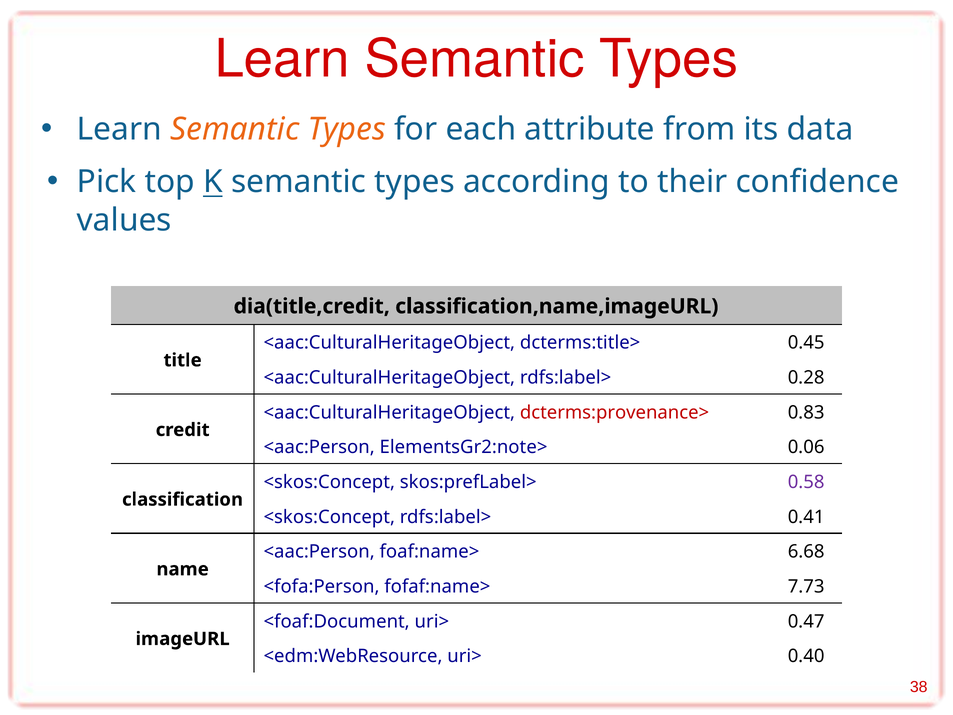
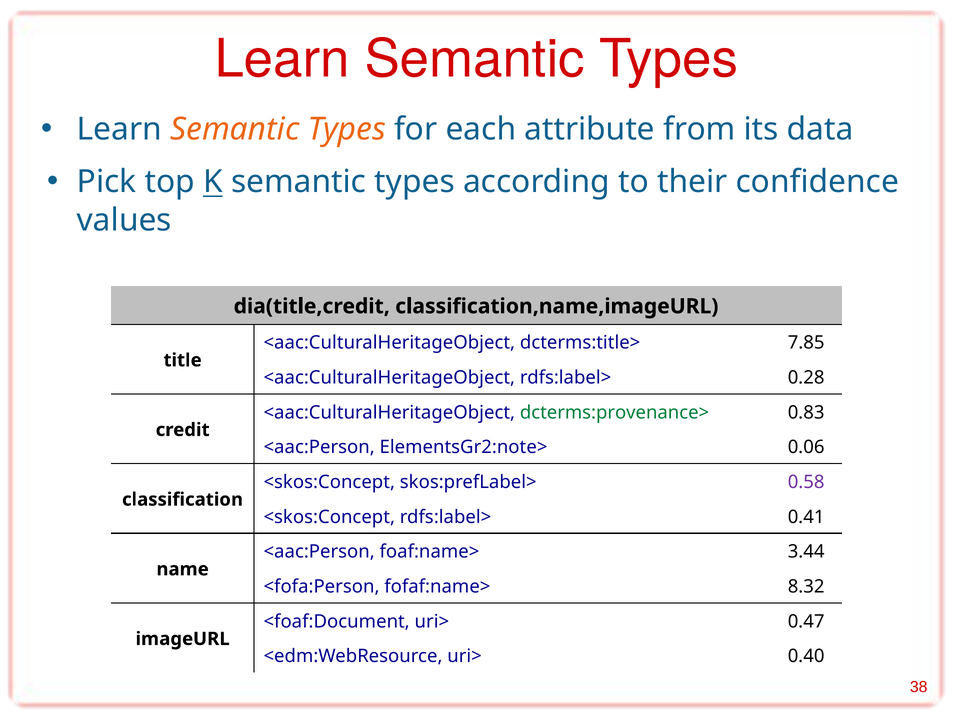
0.45: 0.45 -> 7.85
dcterms:provenance> colour: red -> green
6.68: 6.68 -> 3.44
7.73: 7.73 -> 8.32
